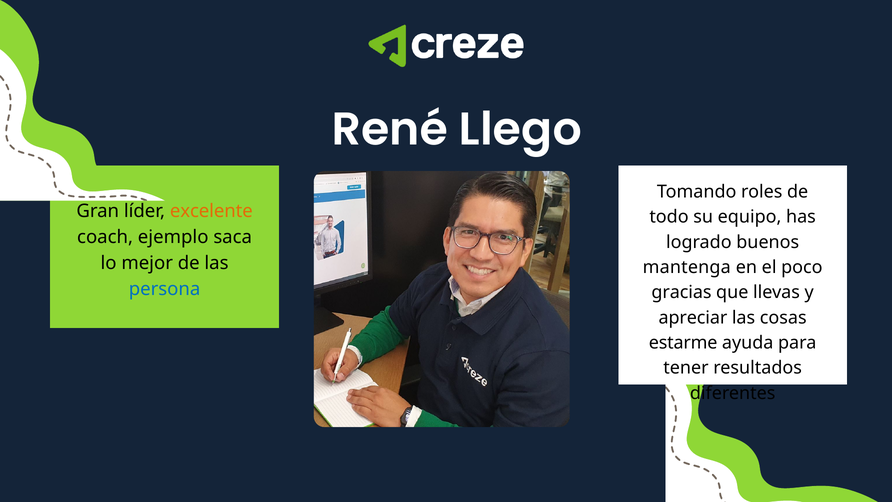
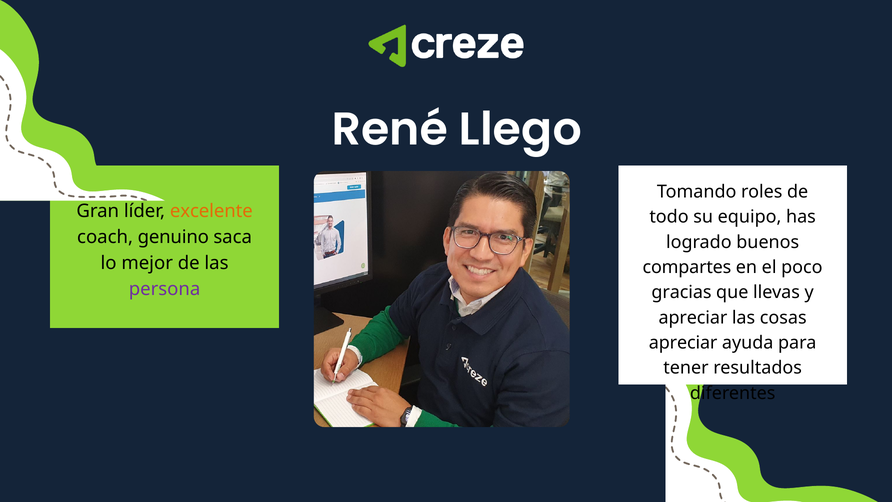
ejemplo: ejemplo -> genuino
mantenga: mantenga -> compartes
persona colour: blue -> purple
estarme at (683, 343): estarme -> apreciar
